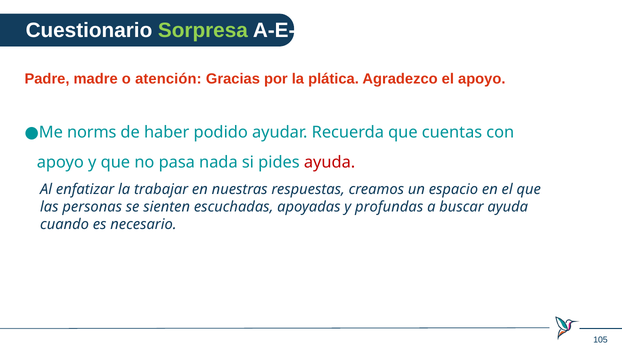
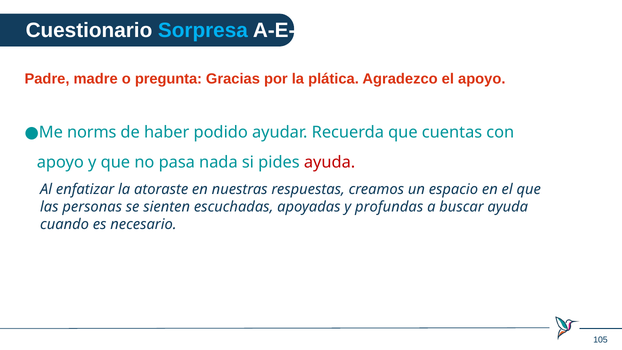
Sorpresa colour: light green -> light blue
atención: atención -> pregunta
trabajar: trabajar -> atoraste
